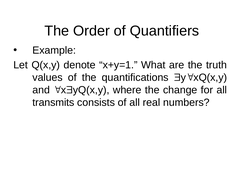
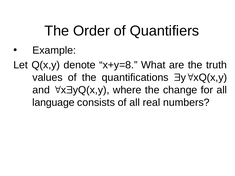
x+y=1: x+y=1 -> x+y=8
transmits: transmits -> language
